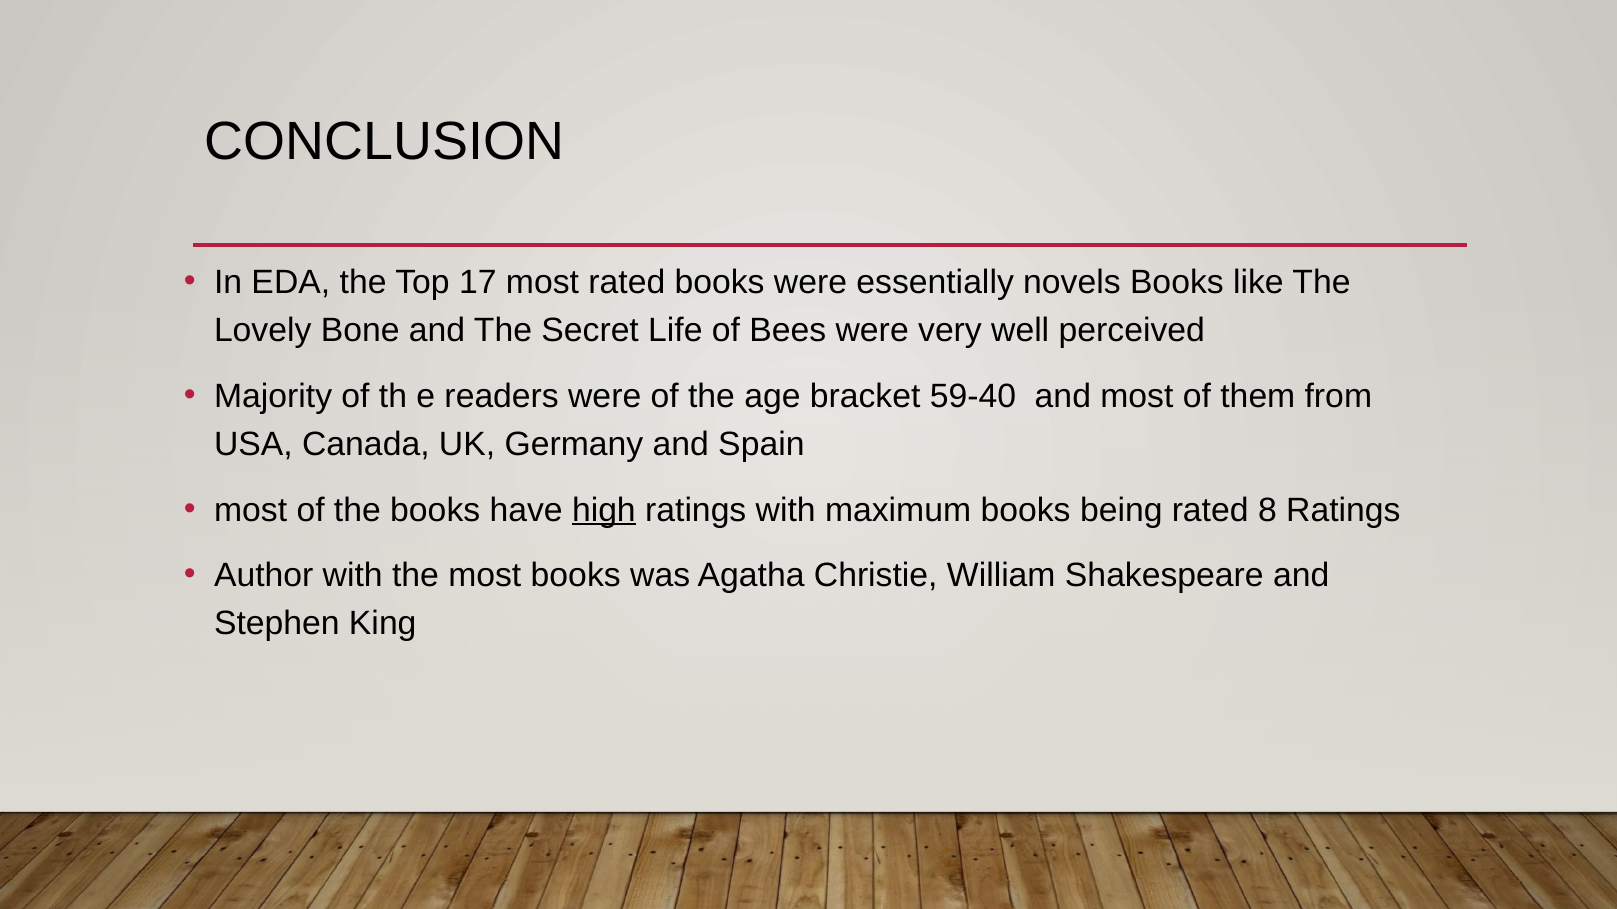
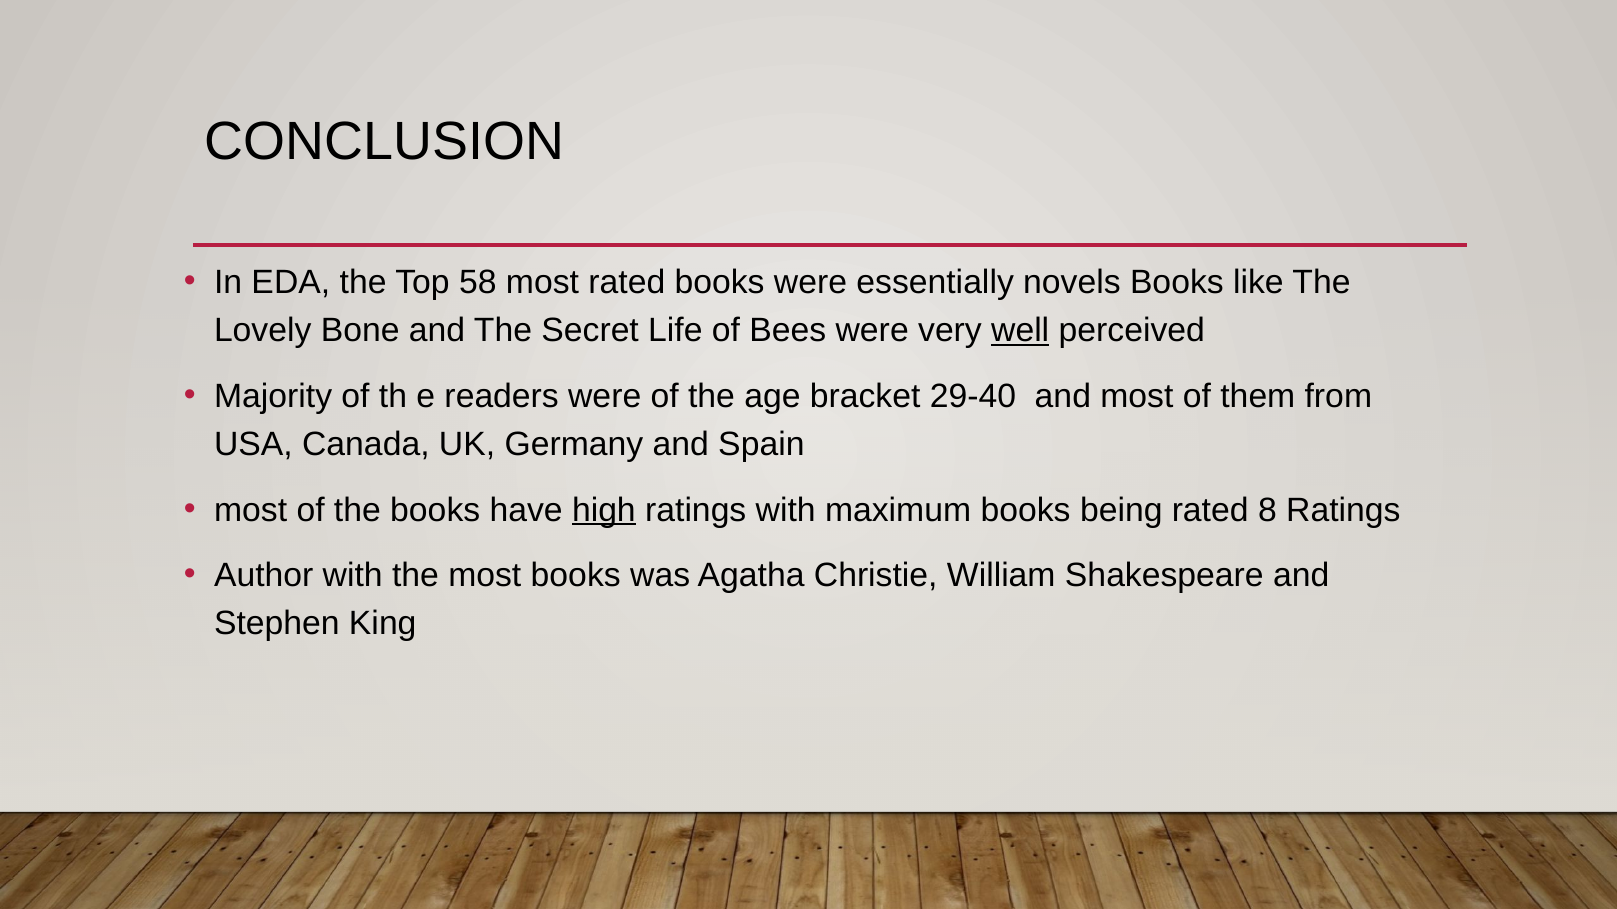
17: 17 -> 58
well underline: none -> present
59-40: 59-40 -> 29-40
